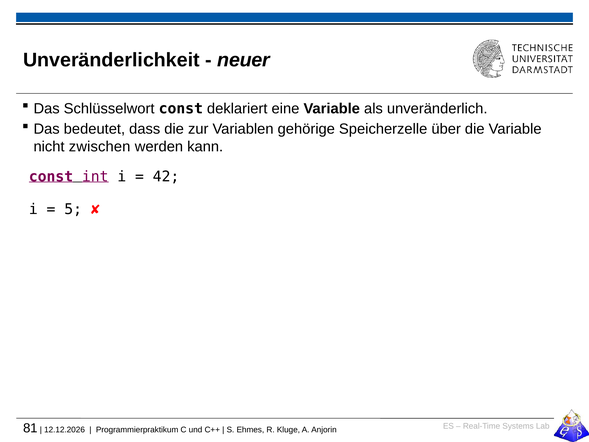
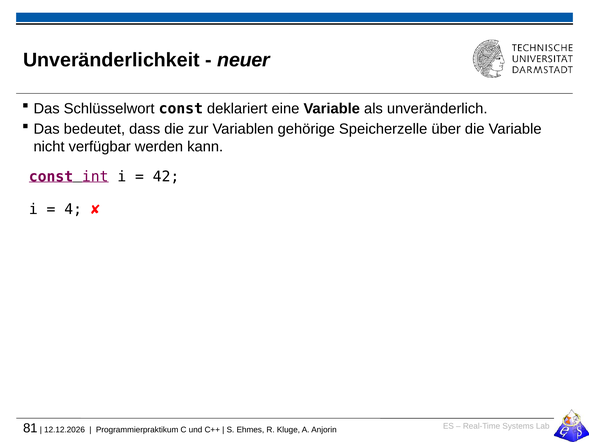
zwischen: zwischen -> verfügbar
5: 5 -> 4
